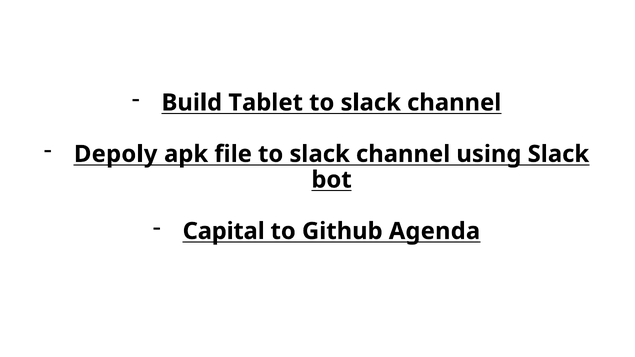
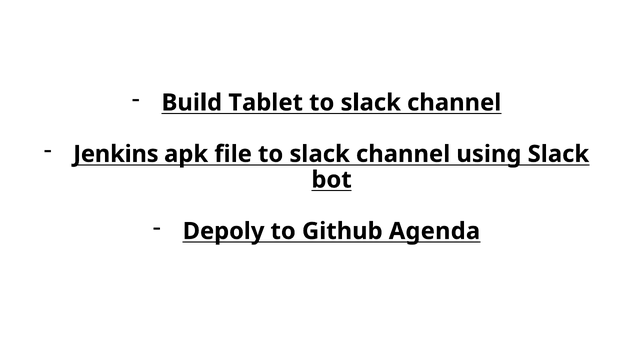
Depoly: Depoly -> Jenkins
Capital: Capital -> Depoly
